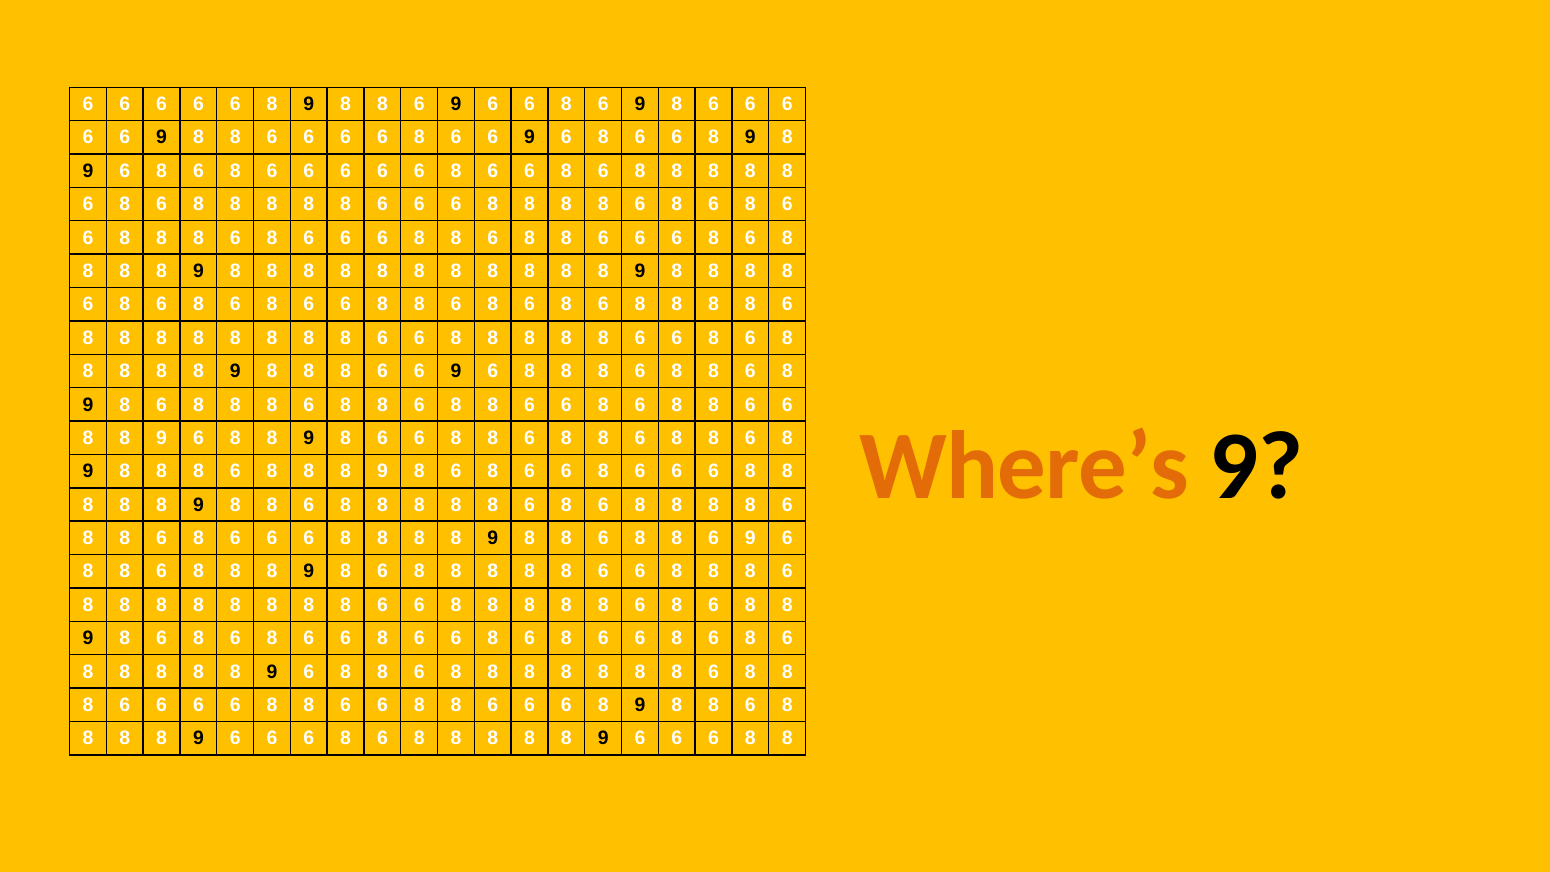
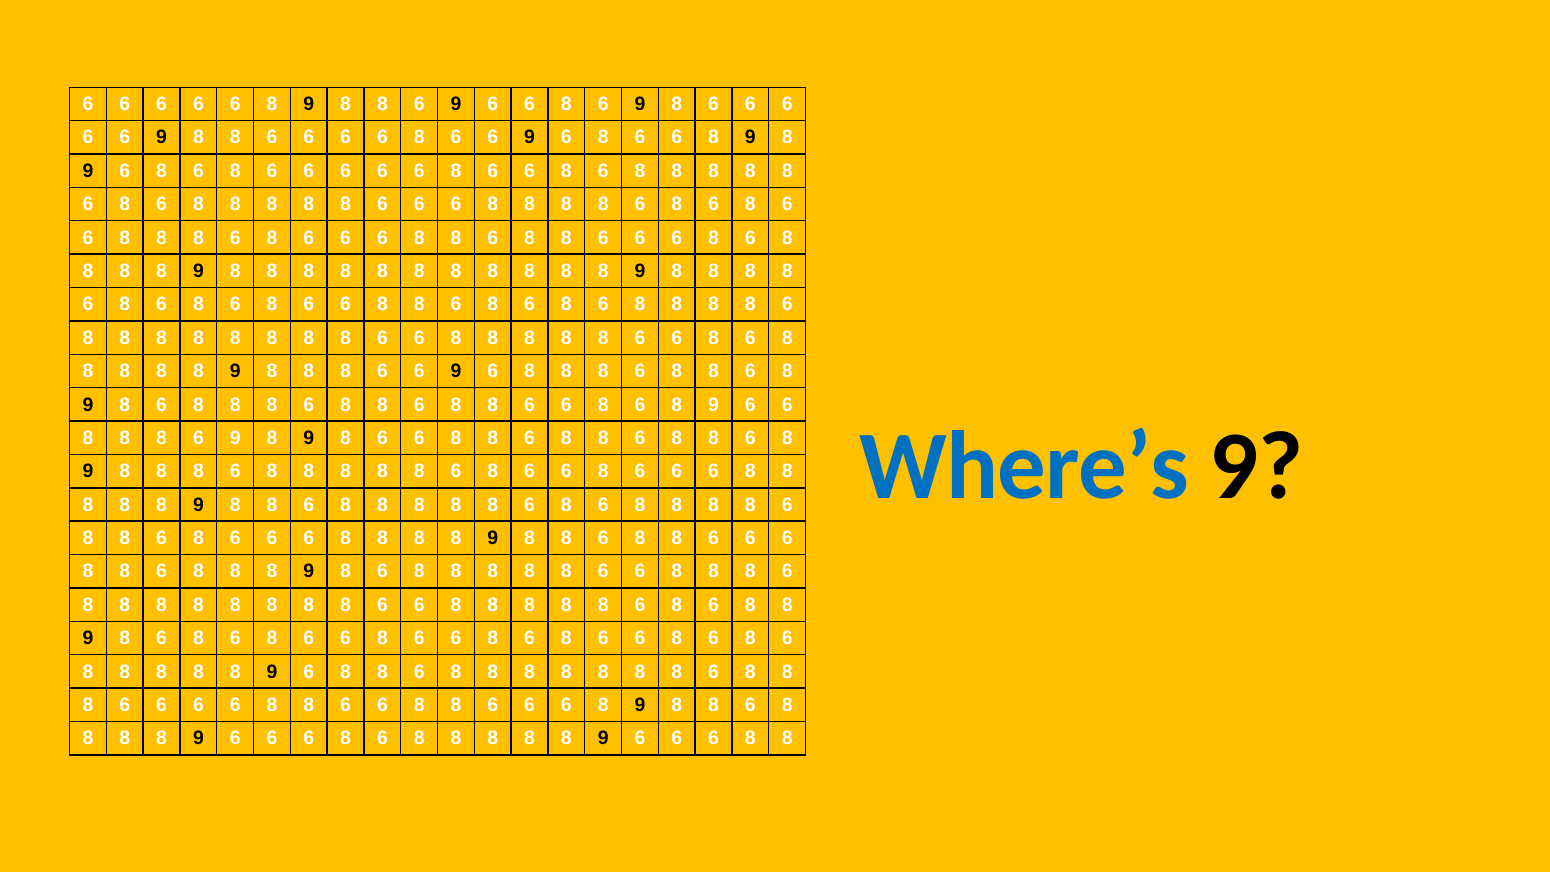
8 at (714, 405): 8 -> 9
Where’s colour: orange -> blue
9 at (162, 438): 9 -> 8
8 at (235, 438): 8 -> 9
9 at (382, 471): 9 -> 8
9 at (750, 538): 9 -> 6
